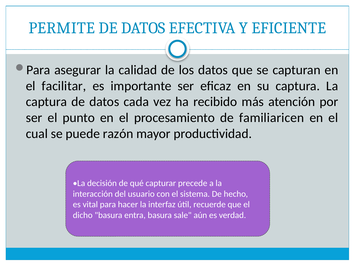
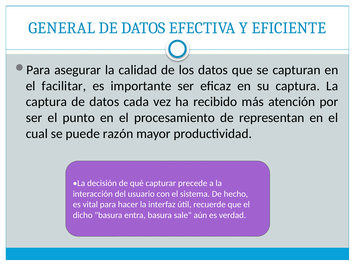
PERMITE: PERMITE -> GENERAL
familiaricen: familiaricen -> representan
